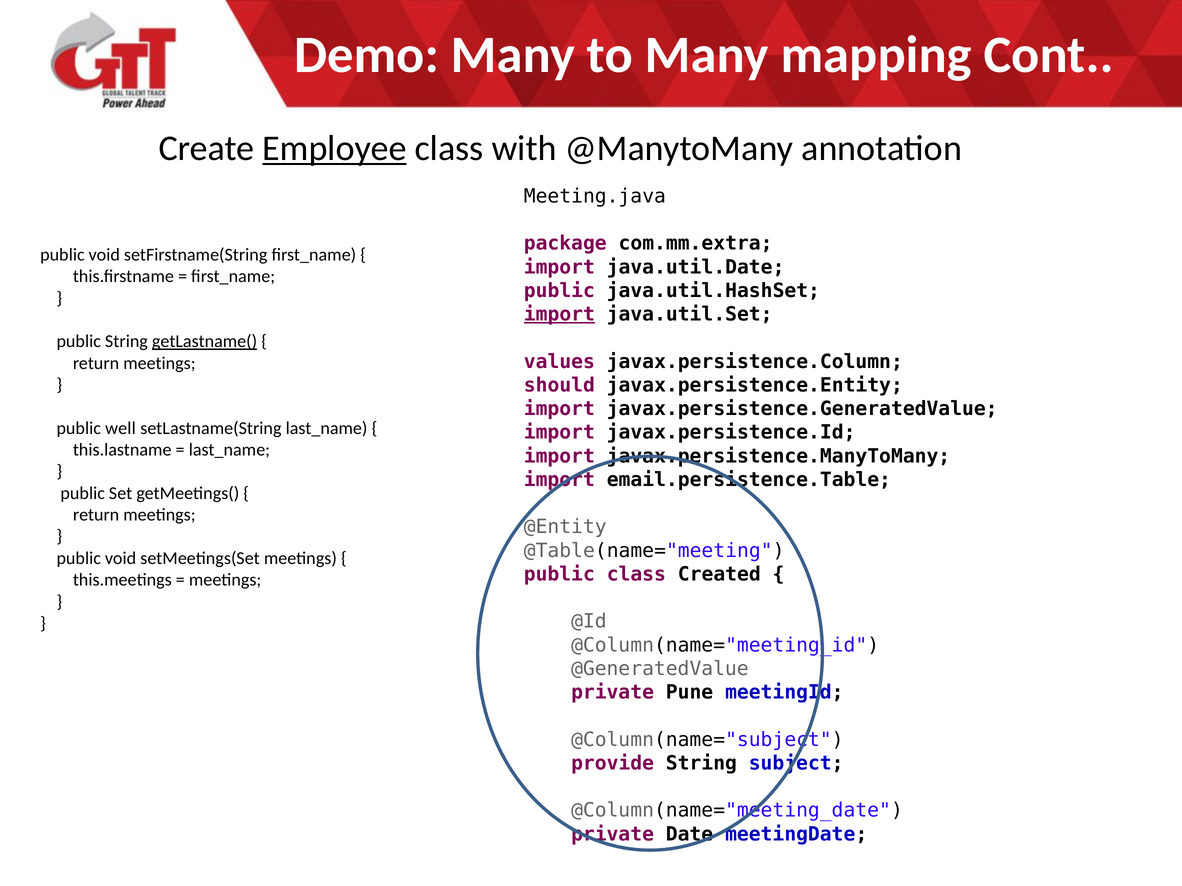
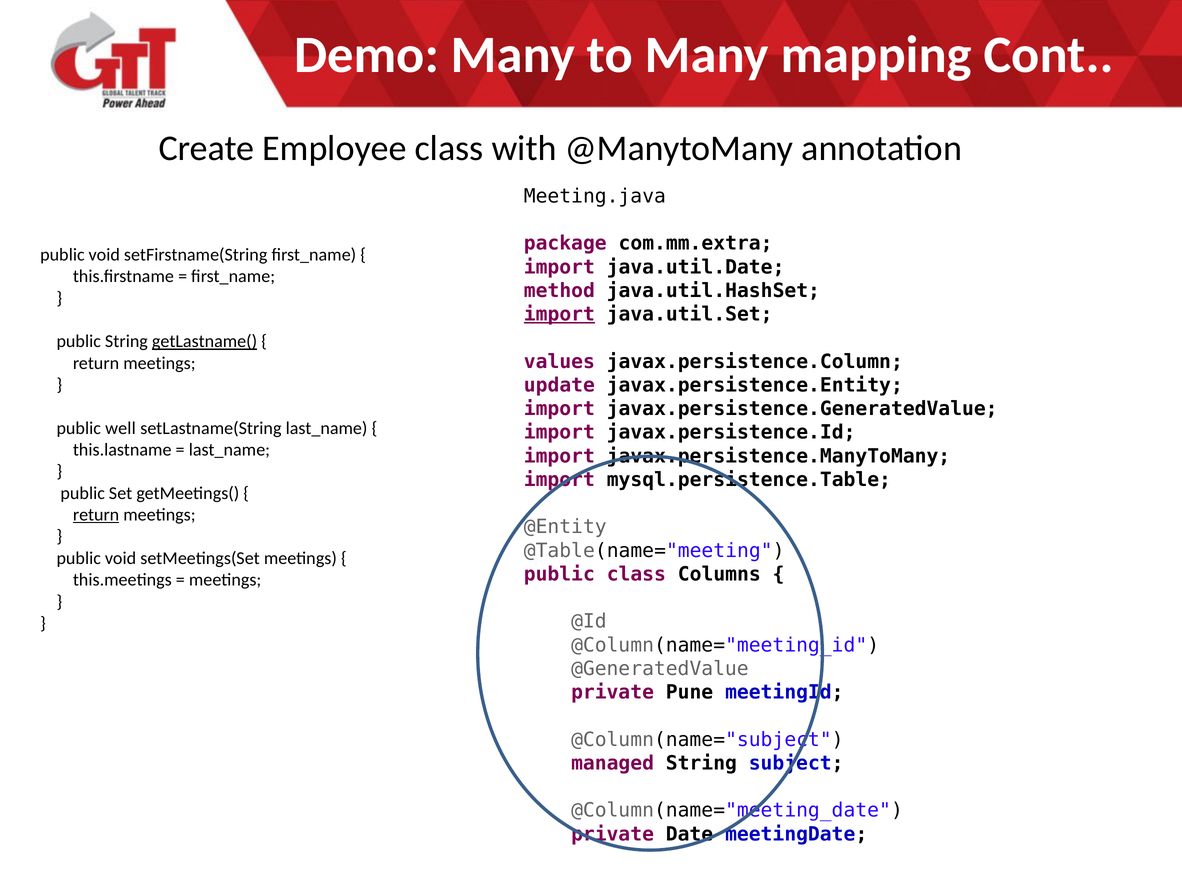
Employee underline: present -> none
public at (559, 291): public -> method
should: should -> update
email.persistence.Table: email.persistence.Table -> mysql.persistence.Table
return at (96, 515) underline: none -> present
Created: Created -> Columns
provide: provide -> managed
